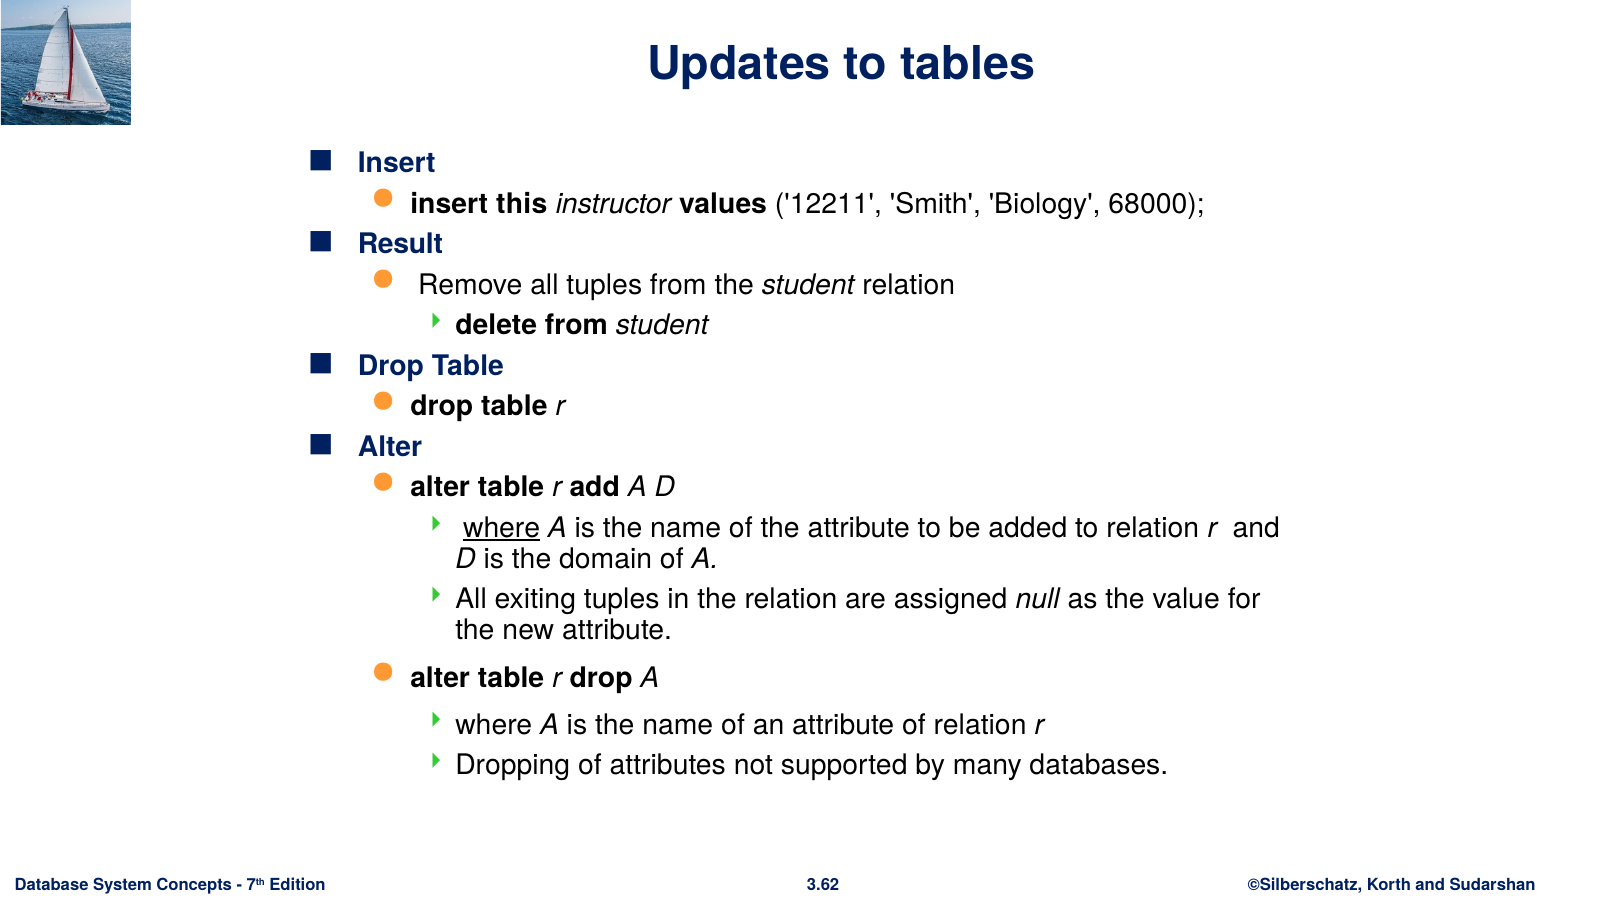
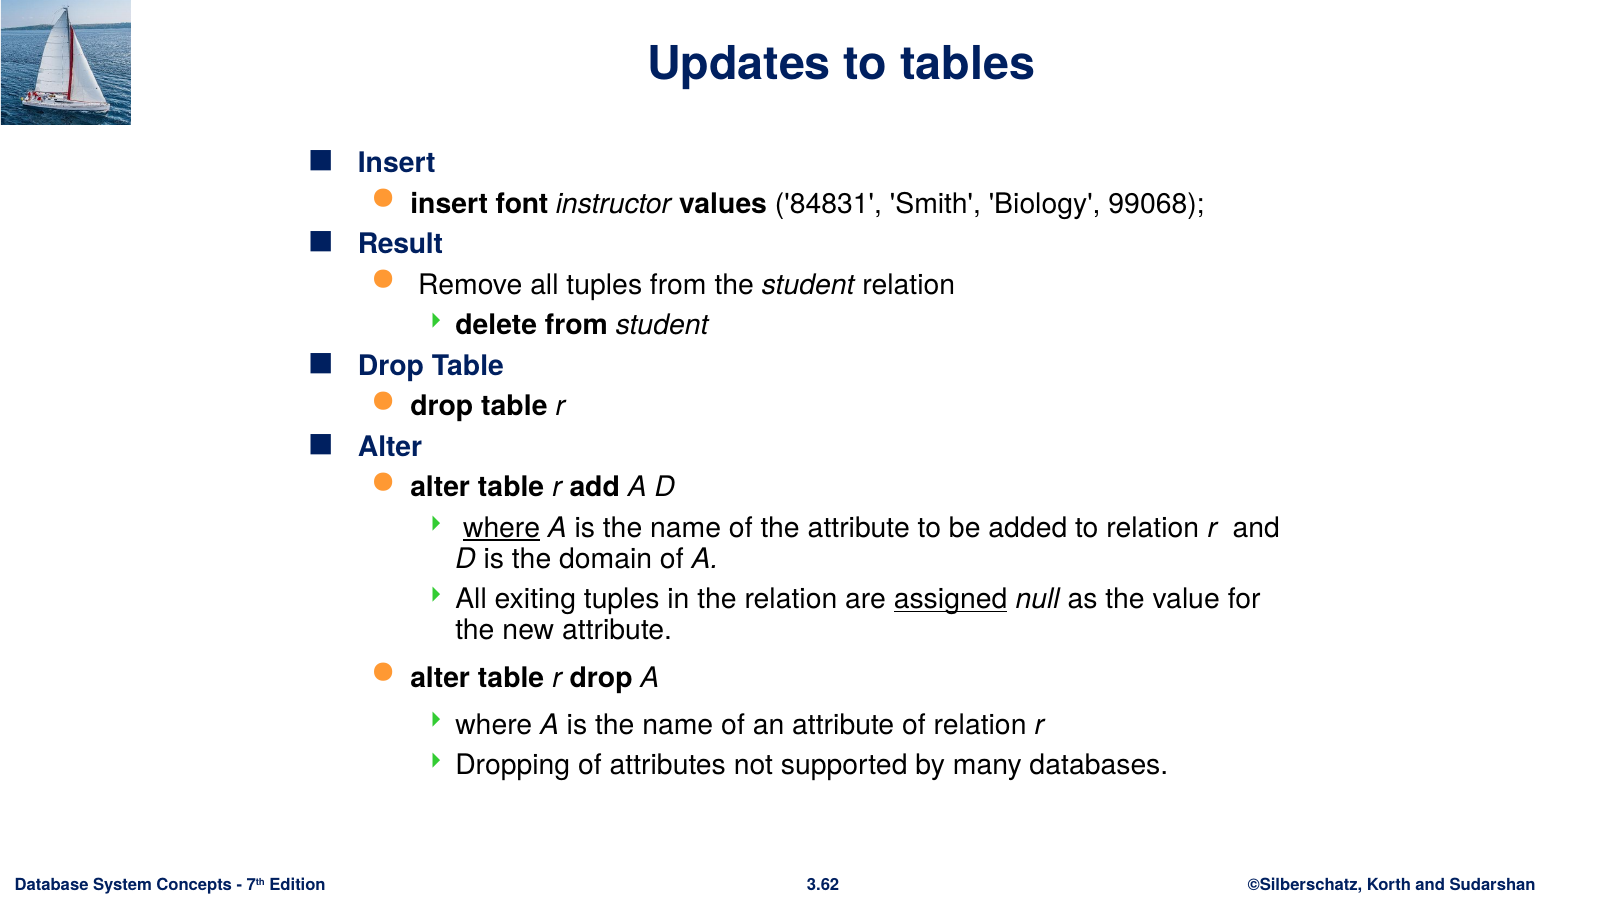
this: this -> font
12211: 12211 -> 84831
68000: 68000 -> 99068
assigned underline: none -> present
